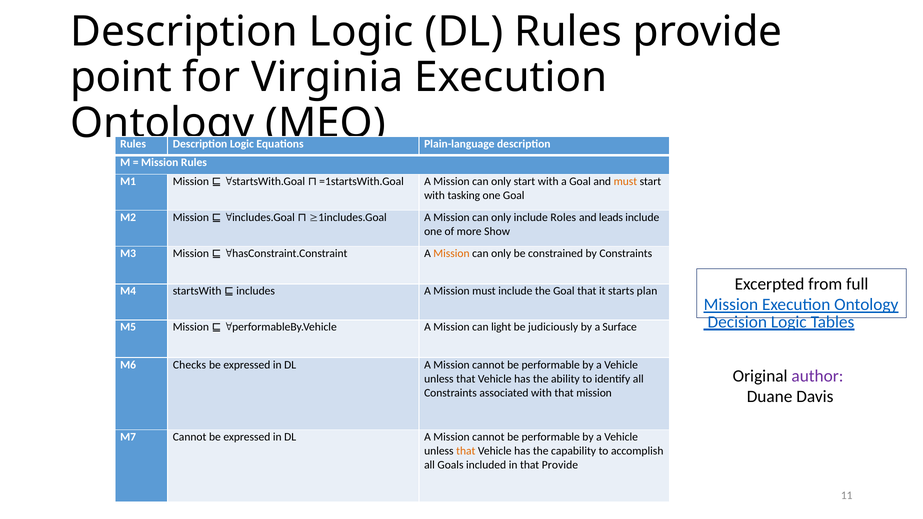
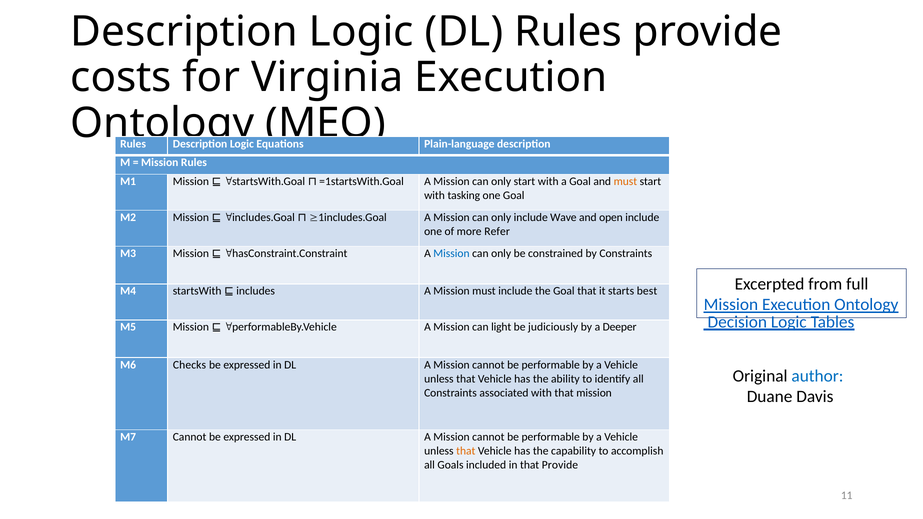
point: point -> costs
Roles: Roles -> Wave
leads: leads -> open
Show: Show -> Refer
Mission at (451, 254) colour: orange -> blue
plan: plan -> best
Surface: Surface -> Deeper
author colour: purple -> blue
